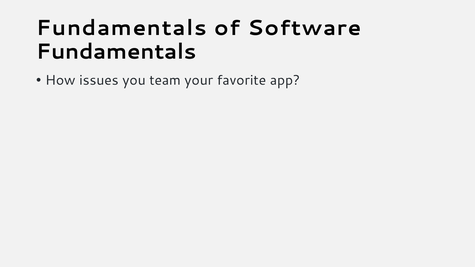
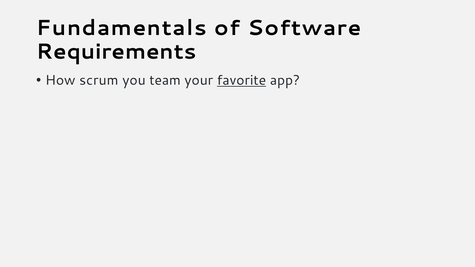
Fundamentals at (116, 52): Fundamentals -> Requirements
issues: issues -> scrum
favorite underline: none -> present
